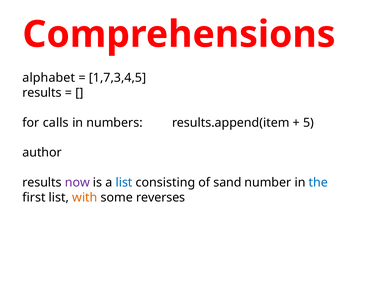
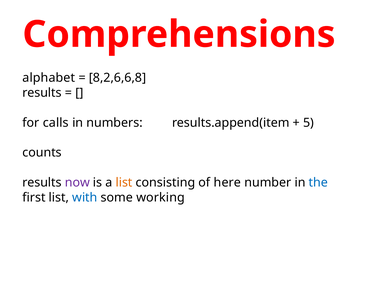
1,7,3,4,5: 1,7,3,4,5 -> 8,2,6,6,8
author: author -> counts
list at (124, 182) colour: blue -> orange
sand: sand -> here
with colour: orange -> blue
reverses: reverses -> working
